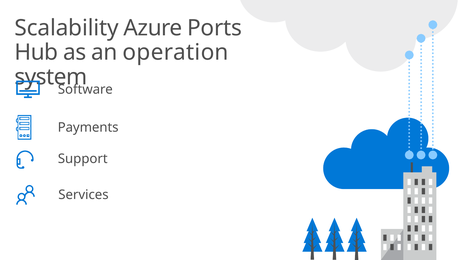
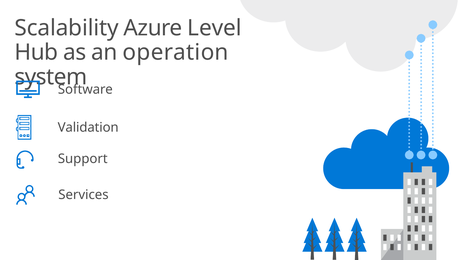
Ports: Ports -> Level
Payments: Payments -> Validation
